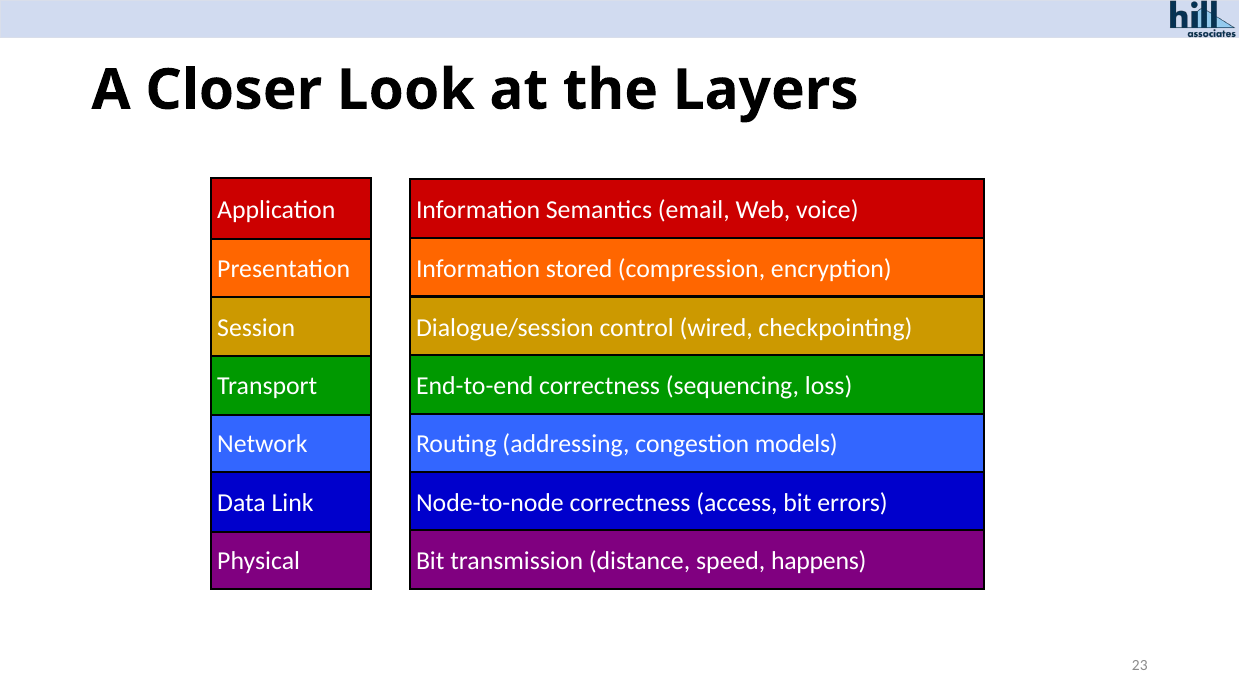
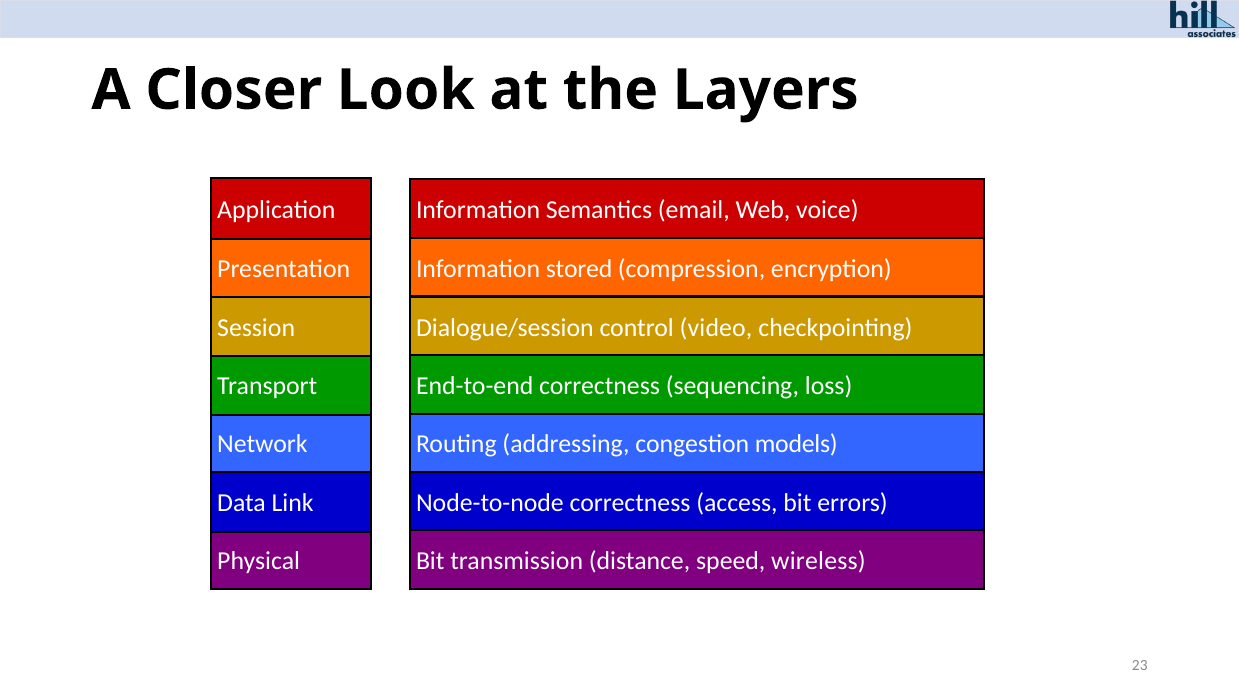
wired: wired -> video
happens: happens -> wireless
